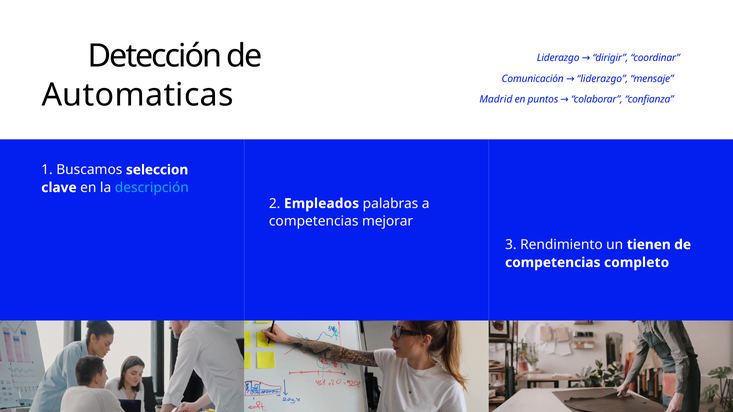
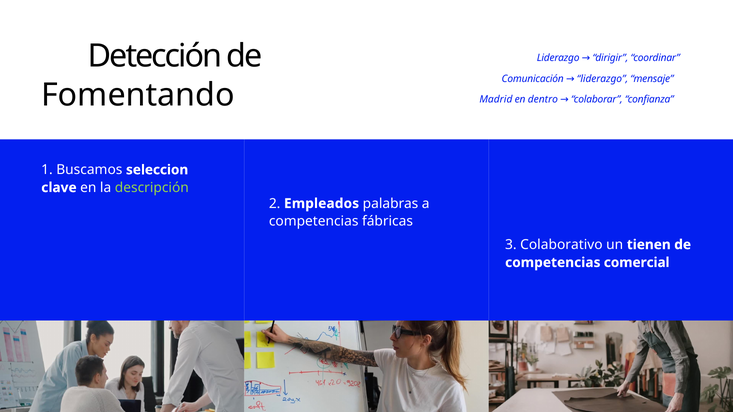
Automaticas: Automaticas -> Fomentando
puntos: puntos -> dentro
descripción colour: light blue -> light green
mejorar: mejorar -> fábricas
Rendimiento: Rendimiento -> Colaborativo
completo: completo -> comercial
